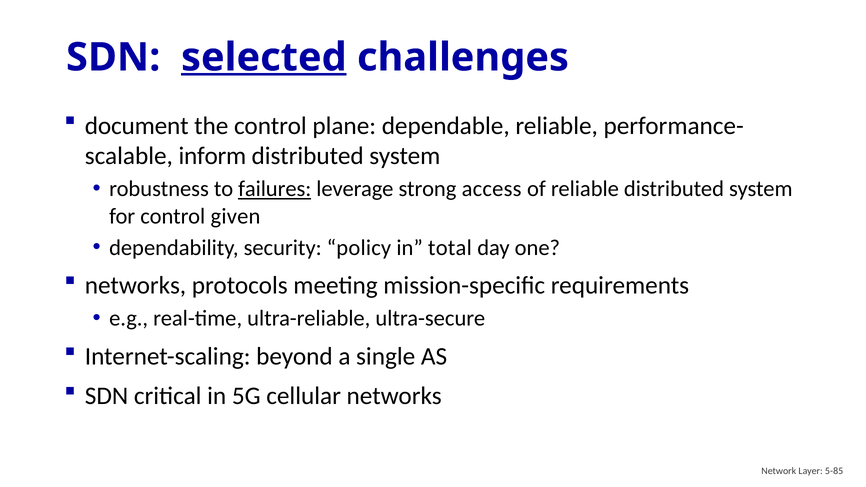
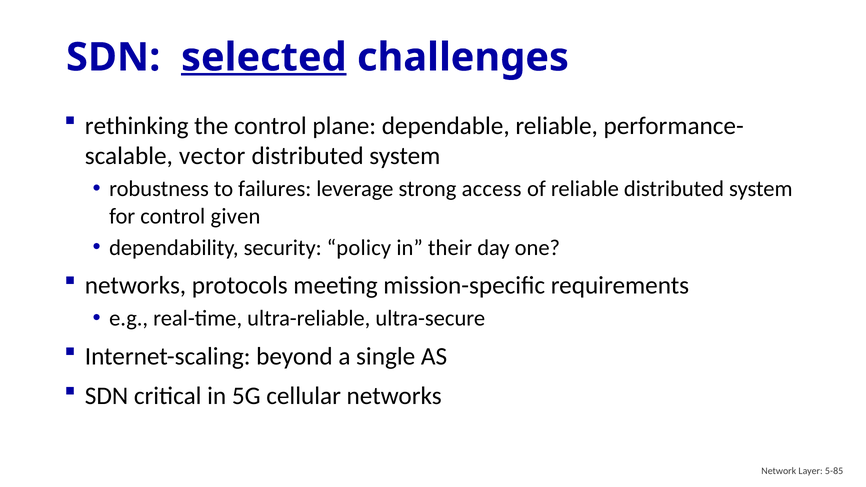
document: document -> rethinking
inform: inform -> vector
failures underline: present -> none
total: total -> their
